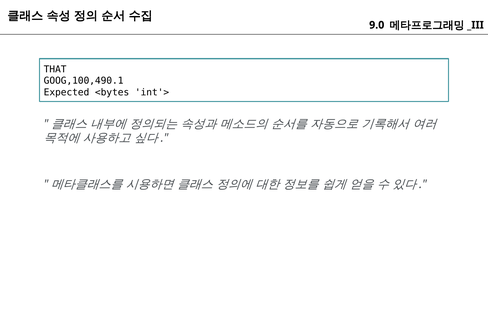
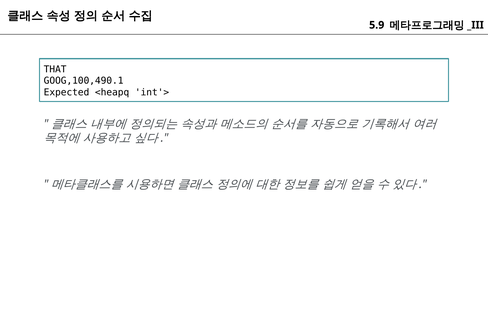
9.0: 9.0 -> 5.9
<bytes: <bytes -> <heapq
